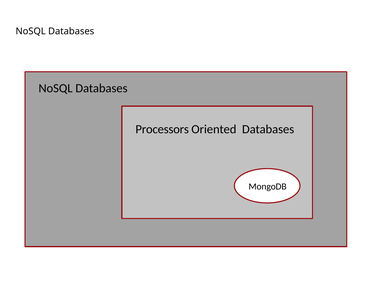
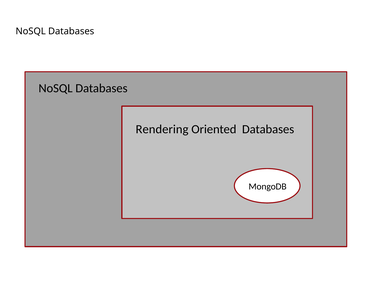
Processors: Processors -> Rendering
